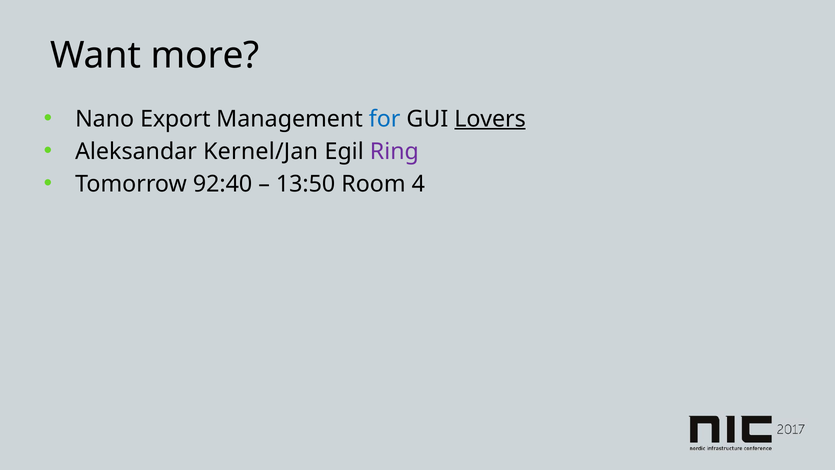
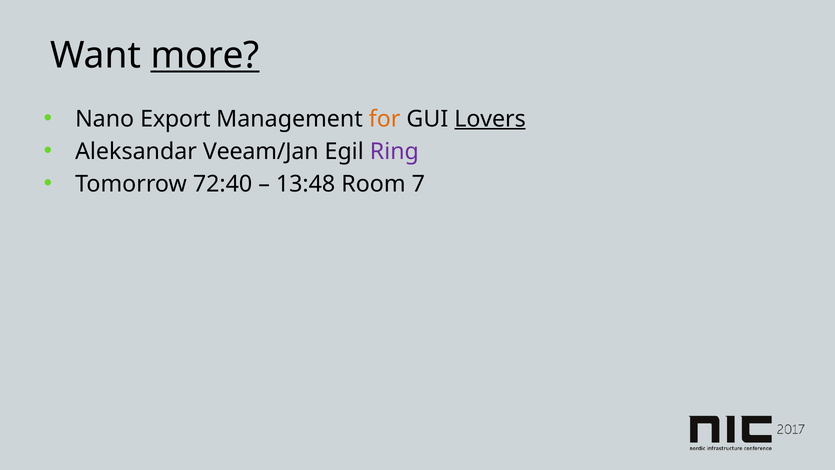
more underline: none -> present
for colour: blue -> orange
Kernel/Jan: Kernel/Jan -> Veeam/Jan
92:40: 92:40 -> 72:40
13:50: 13:50 -> 13:48
4: 4 -> 7
